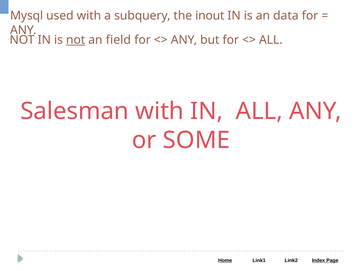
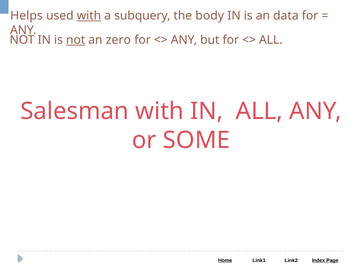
Mysql: Mysql -> Helps
with at (89, 16) underline: none -> present
inout: inout -> body
field: field -> zero
